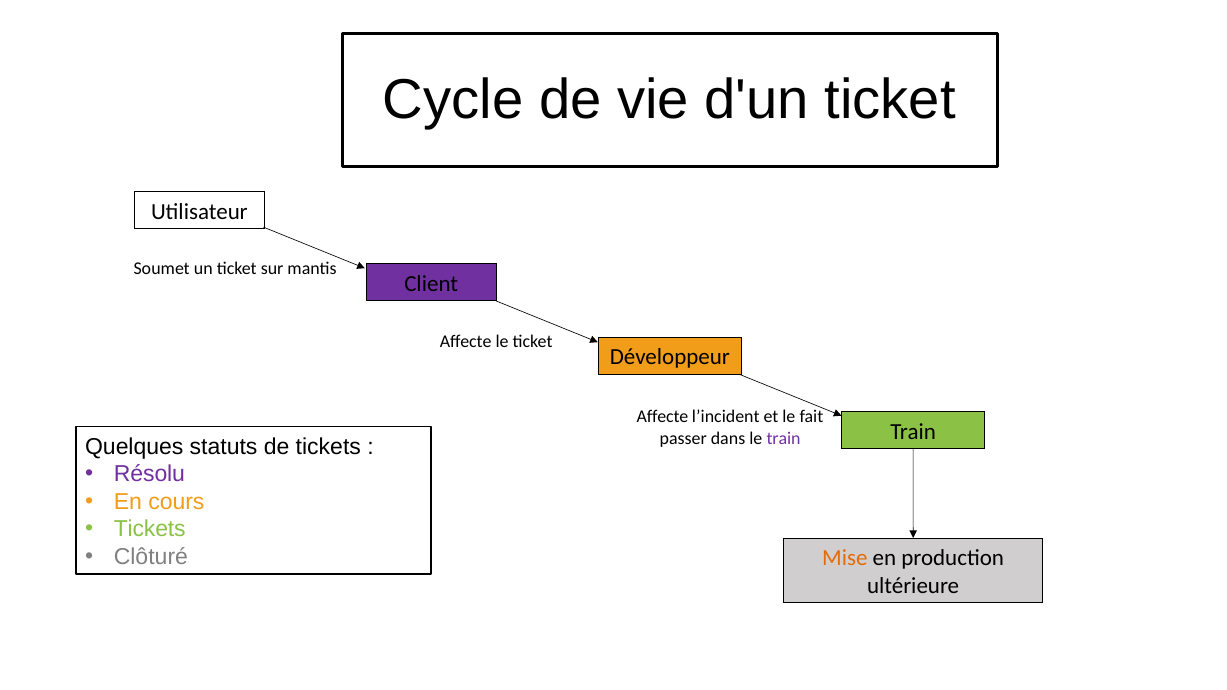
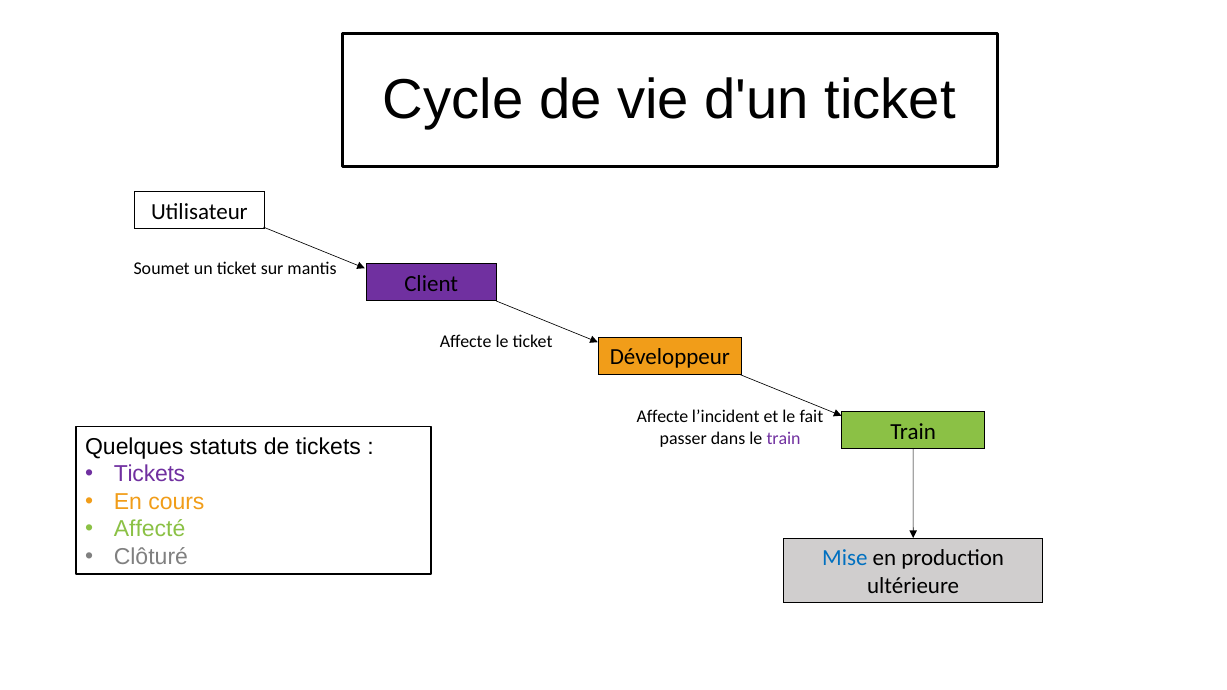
Résolu at (149, 474): Résolu -> Tickets
Tickets at (150, 529): Tickets -> Affecté
Mise colour: orange -> blue
